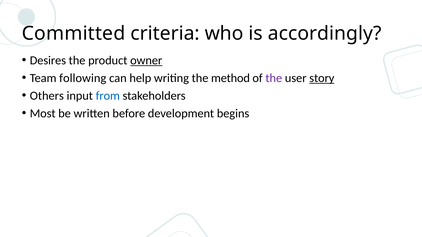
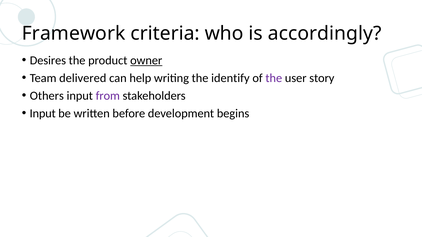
Committed: Committed -> Framework
following: following -> delivered
method: method -> identify
story underline: present -> none
from colour: blue -> purple
Most at (43, 114): Most -> Input
